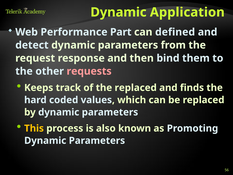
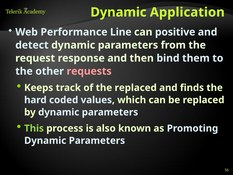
Part: Part -> Line
defined: defined -> positive
This colour: yellow -> light green
